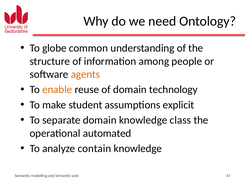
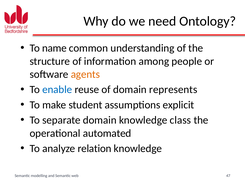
globe: globe -> name
enable colour: orange -> blue
technology: technology -> represents
contain: contain -> relation
